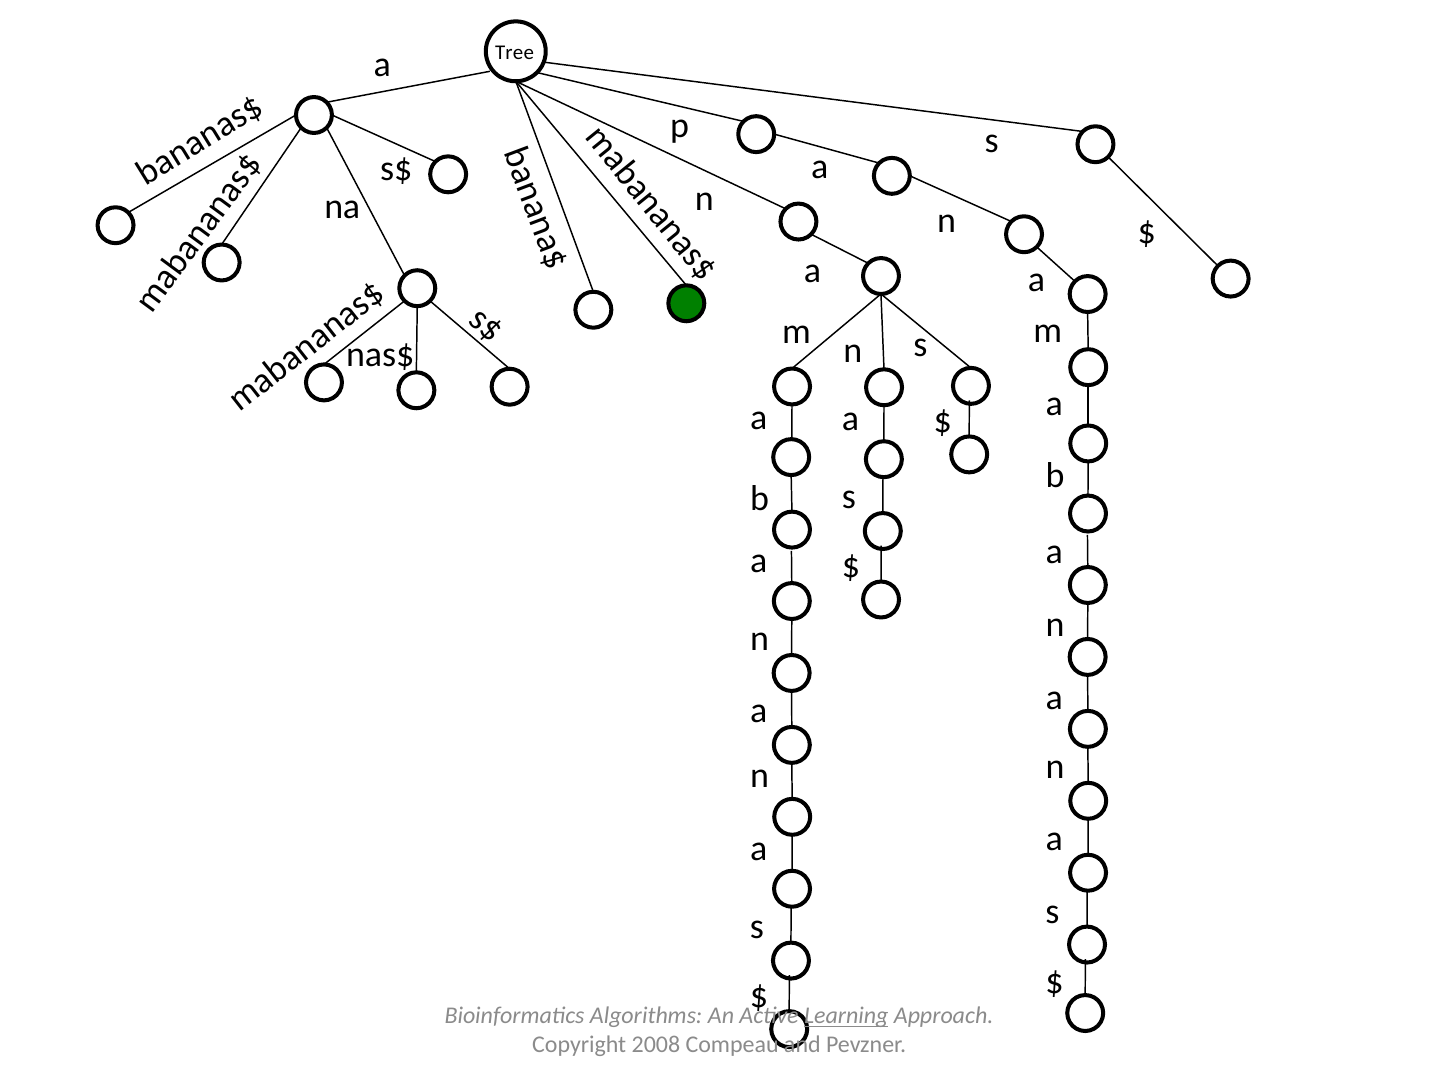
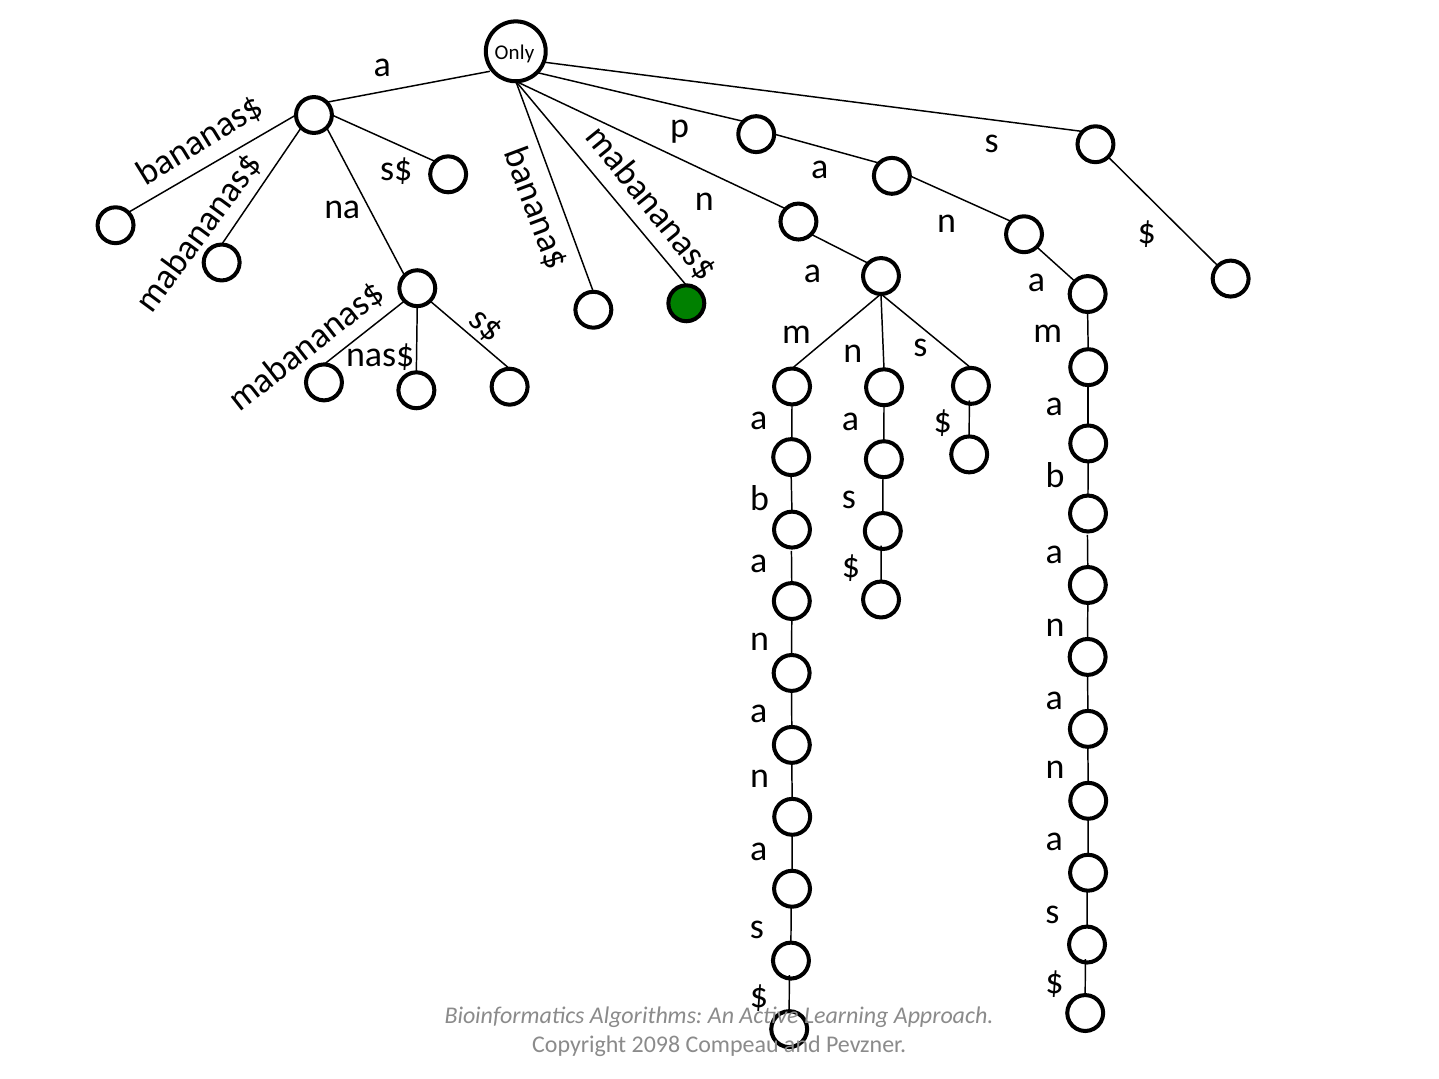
Tree: Tree -> Only
Learning underline: present -> none
2008: 2008 -> 2098
